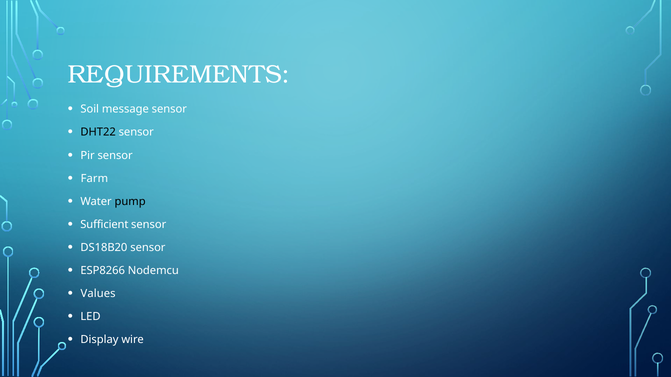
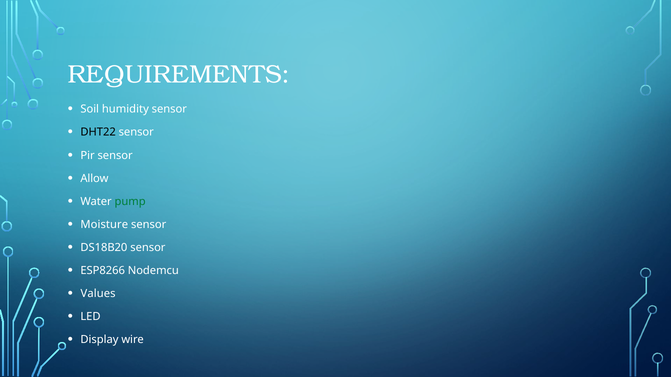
message: message -> humidity
Farm: Farm -> Allow
pump colour: black -> green
Sufficient: Sufficient -> Moisture
